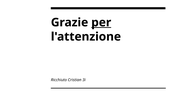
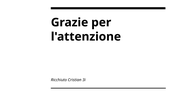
per underline: present -> none
